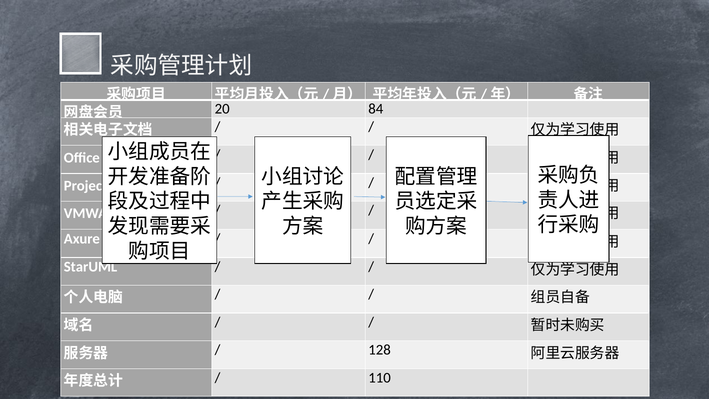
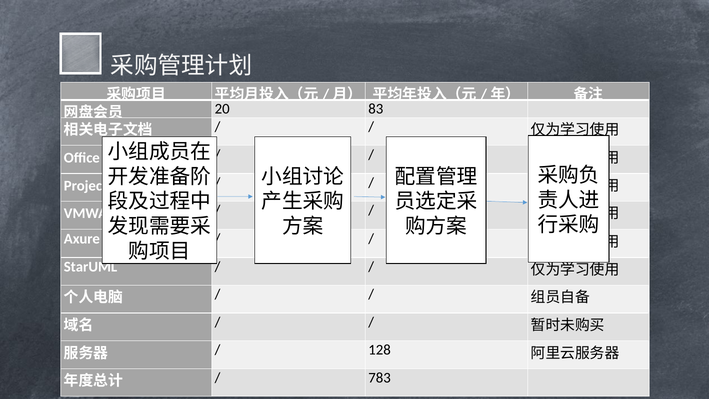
84: 84 -> 83
110: 110 -> 783
